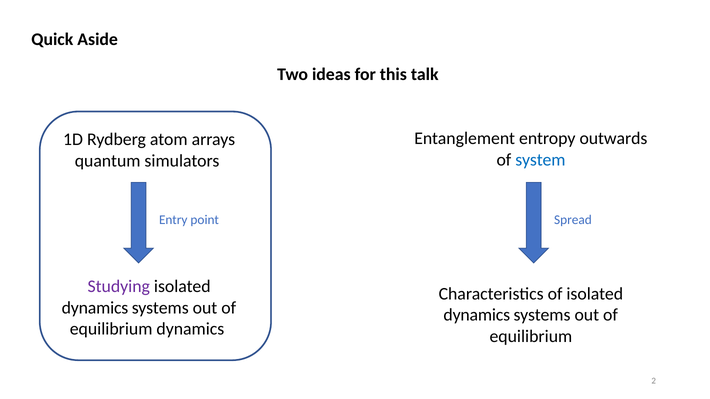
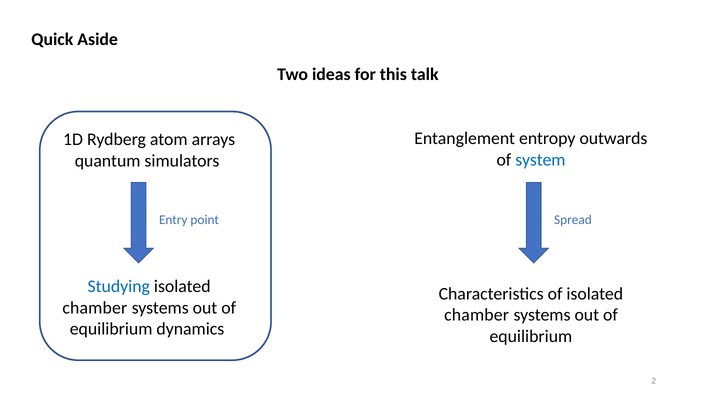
Studying colour: purple -> blue
dynamics at (95, 308): dynamics -> chamber
dynamics at (477, 315): dynamics -> chamber
